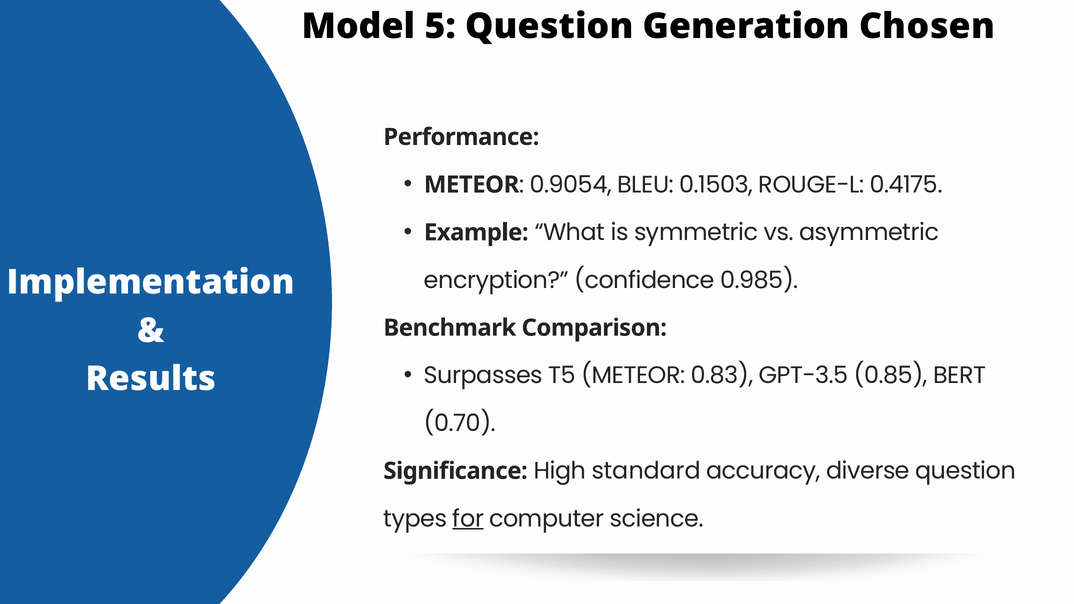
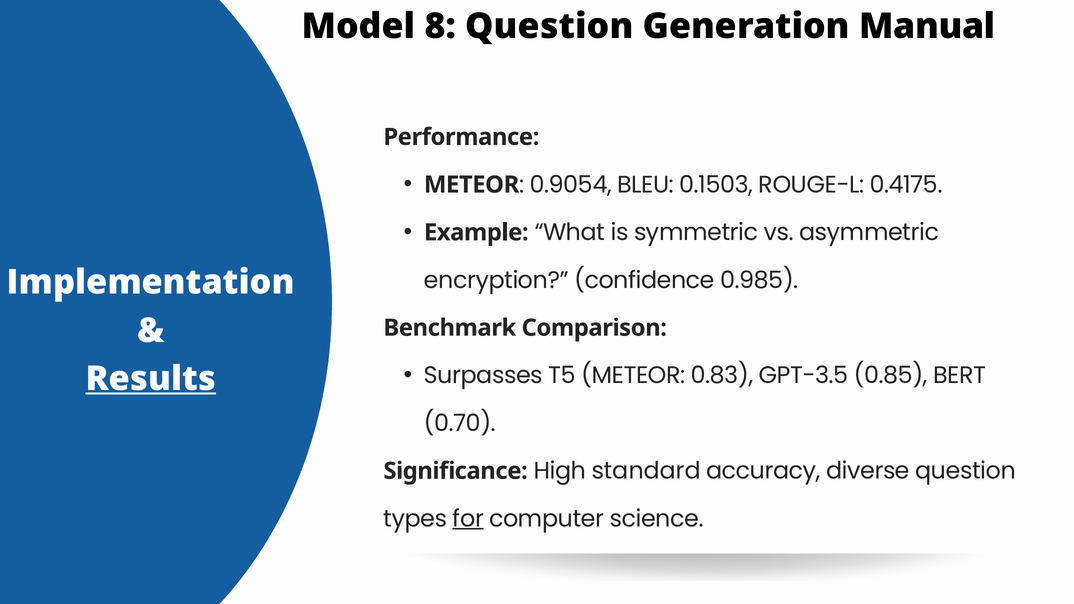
5: 5 -> 8
Chosen: Chosen -> Manual
Results underline: none -> present
